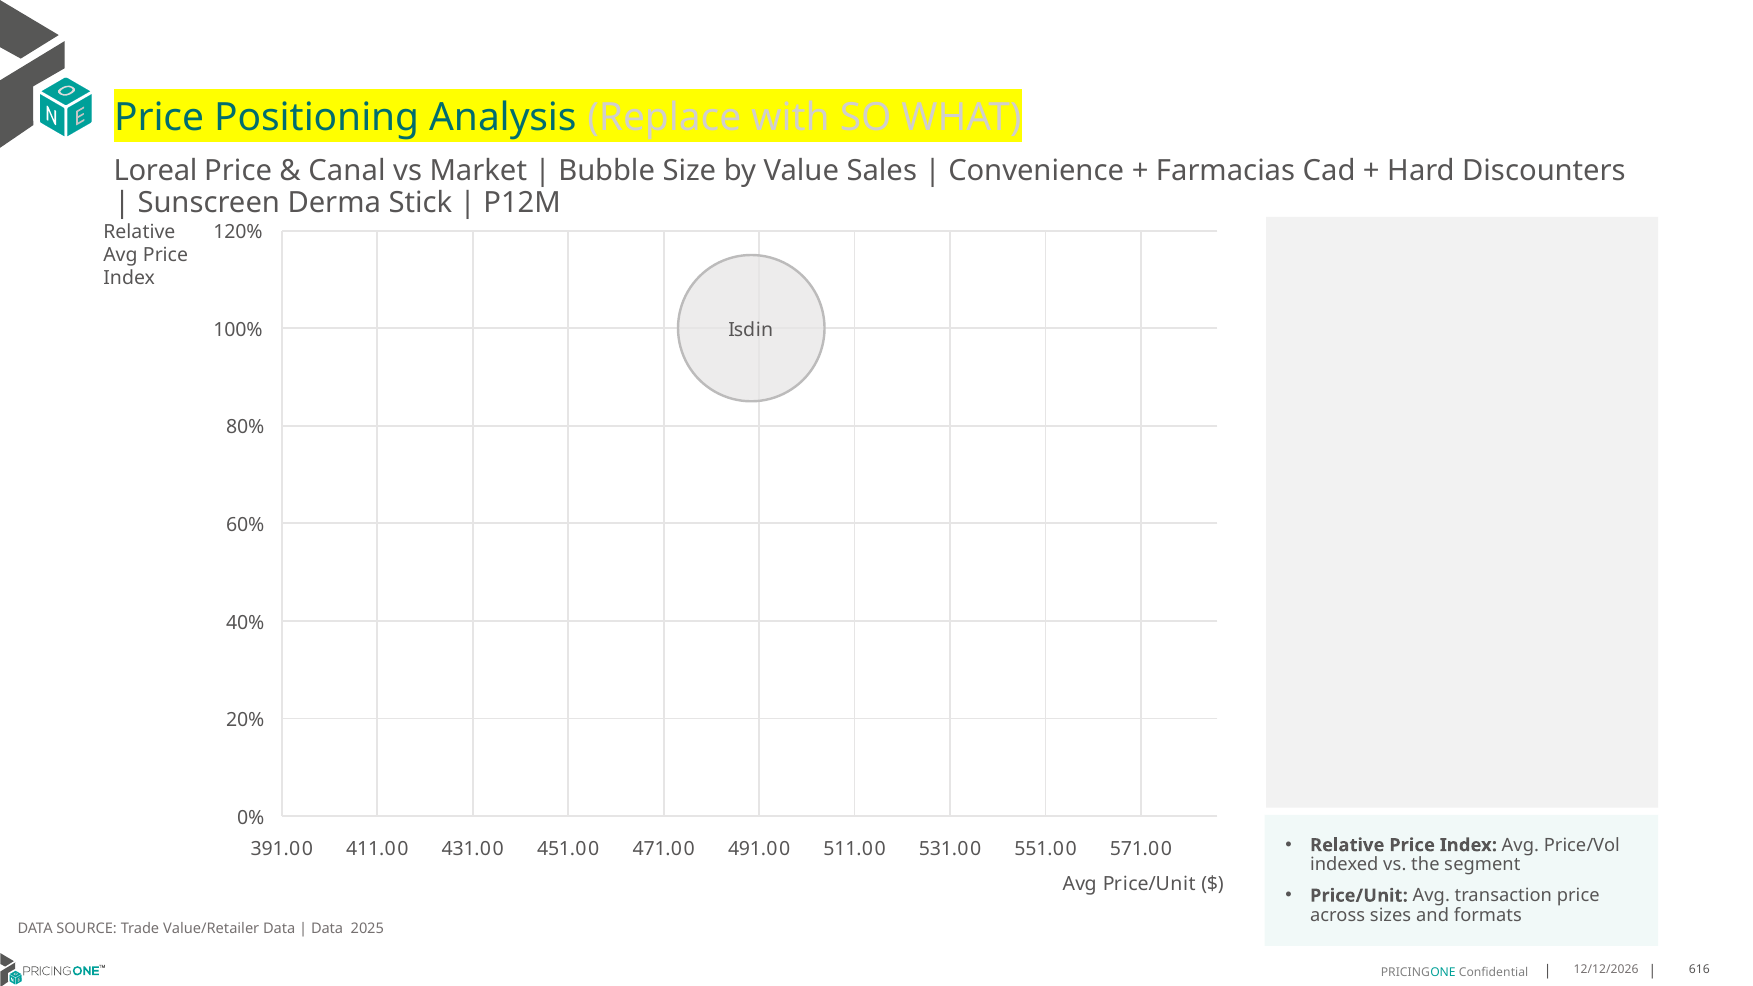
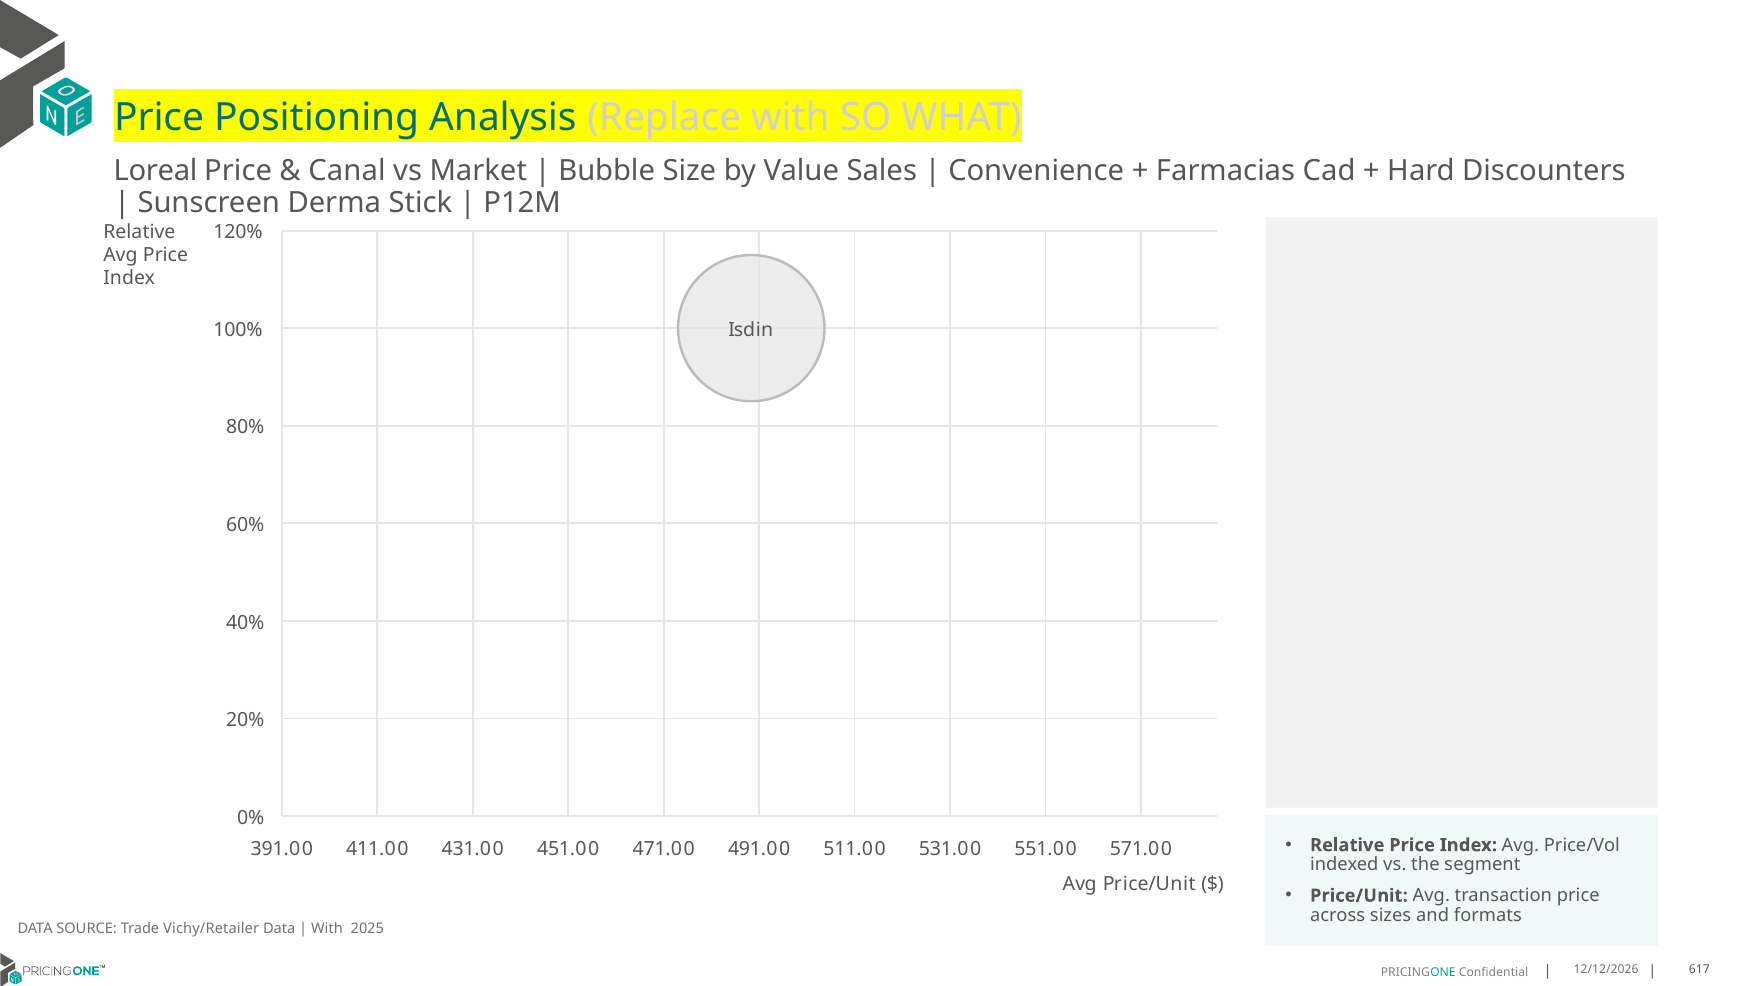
Value/Retailer: Value/Retailer -> Vichy/Retailer
Data at (327, 929): Data -> With
616: 616 -> 617
